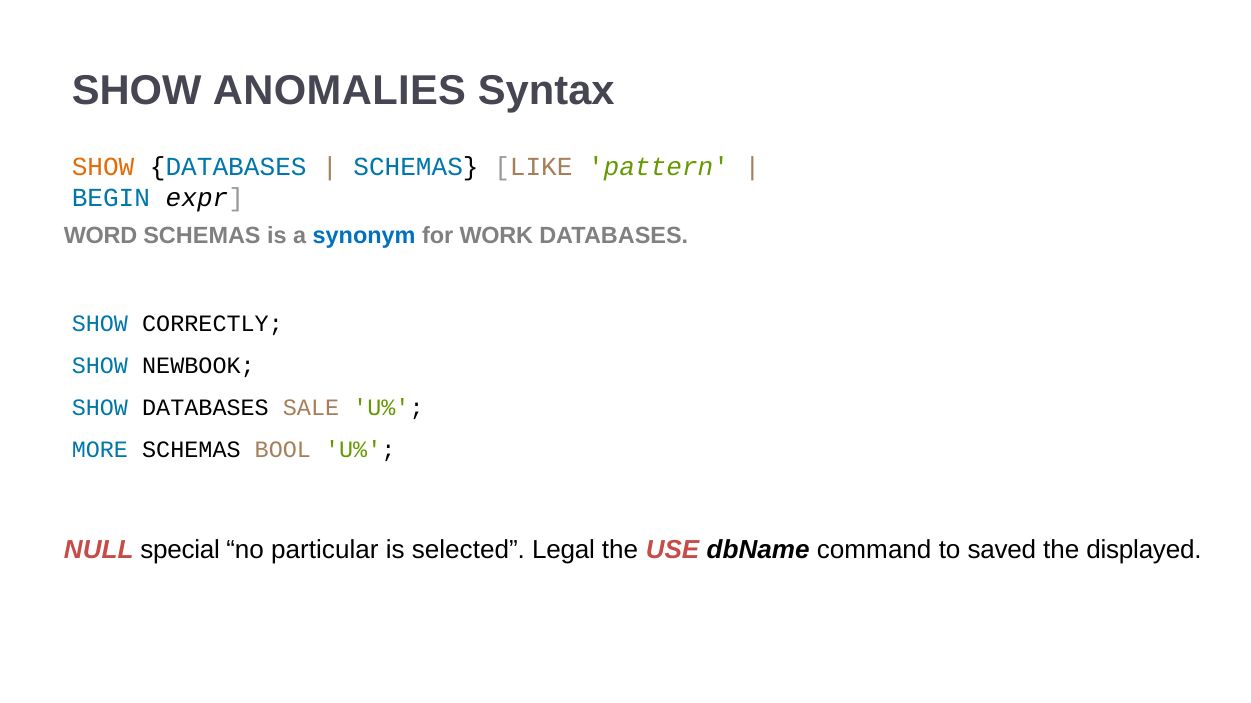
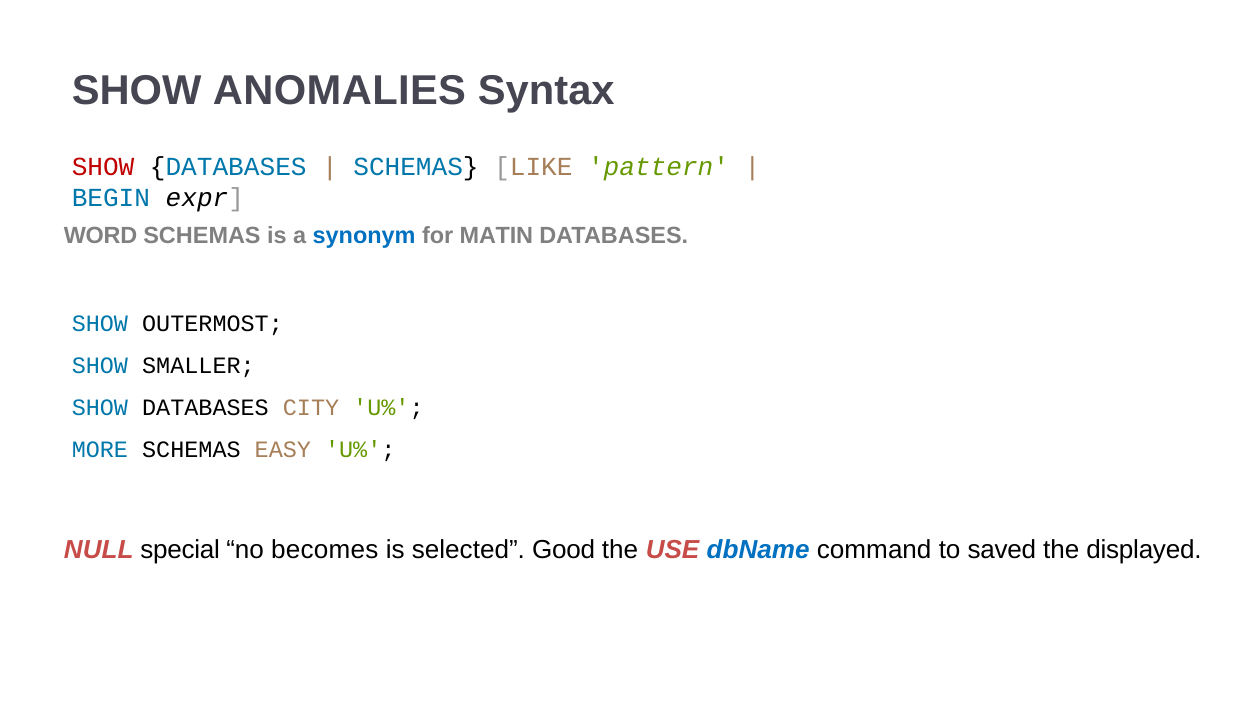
SHOW at (103, 167) colour: orange -> red
WORK: WORK -> MATIN
CORRECTLY: CORRECTLY -> OUTERMOST
NEWBOOK: NEWBOOK -> SMALLER
SALE: SALE -> CITY
BOOL: BOOL -> EASY
particular: particular -> becomes
Legal: Legal -> Good
dbName colour: black -> blue
